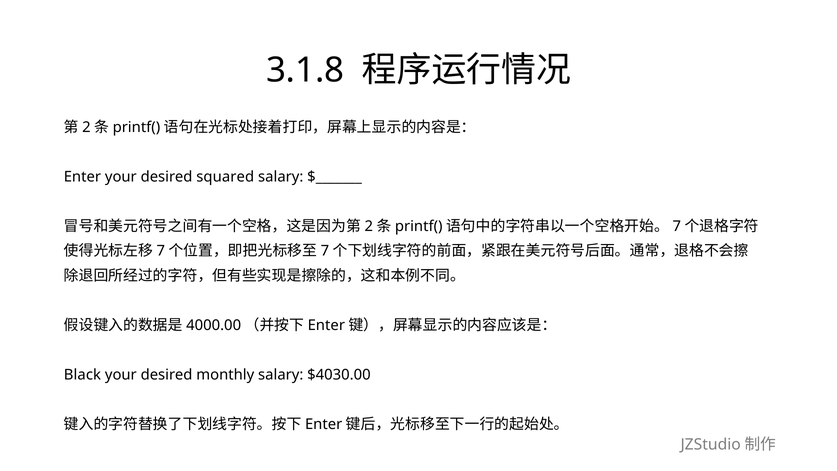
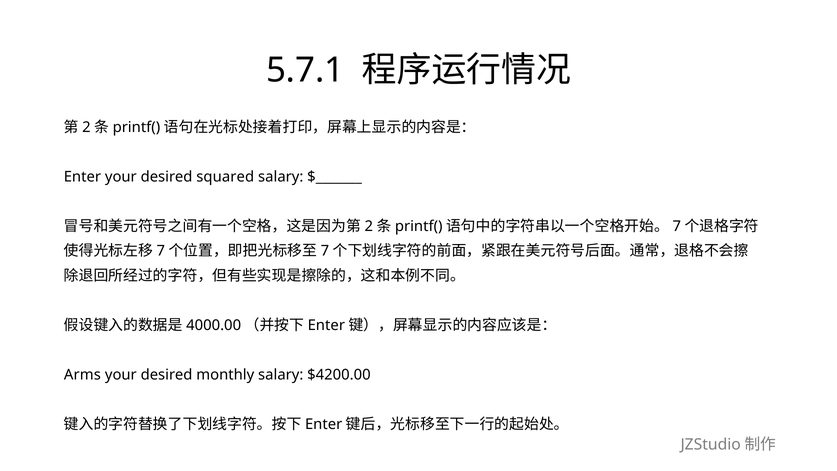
3.1.8: 3.1.8 -> 5.7.1
Black: Black -> Arms
$4030.00: $4030.00 -> $4200.00
